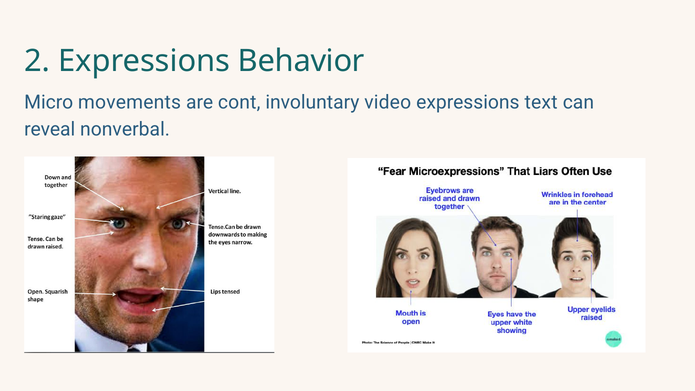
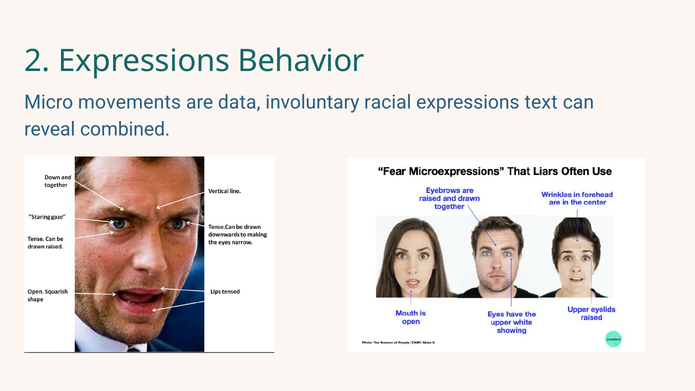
cont: cont -> data
video: video -> racial
nonverbal: nonverbal -> combined
